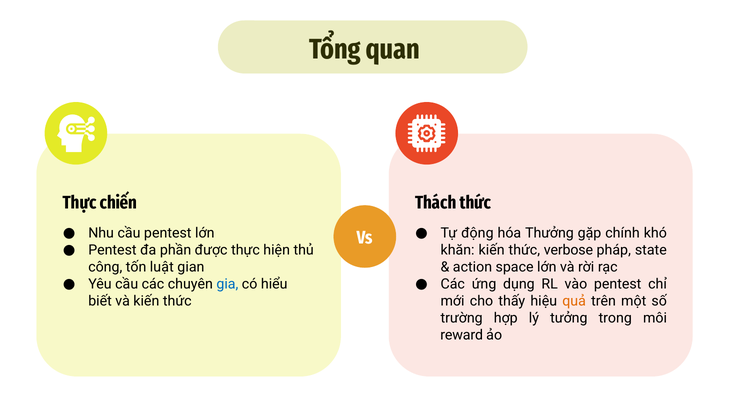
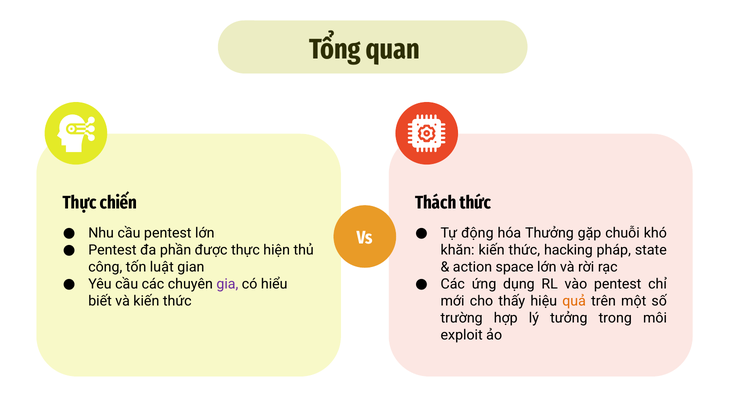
chính: chính -> chuỗi
verbose: verbose -> hacking
gia colour: blue -> purple
reward: reward -> exploit
